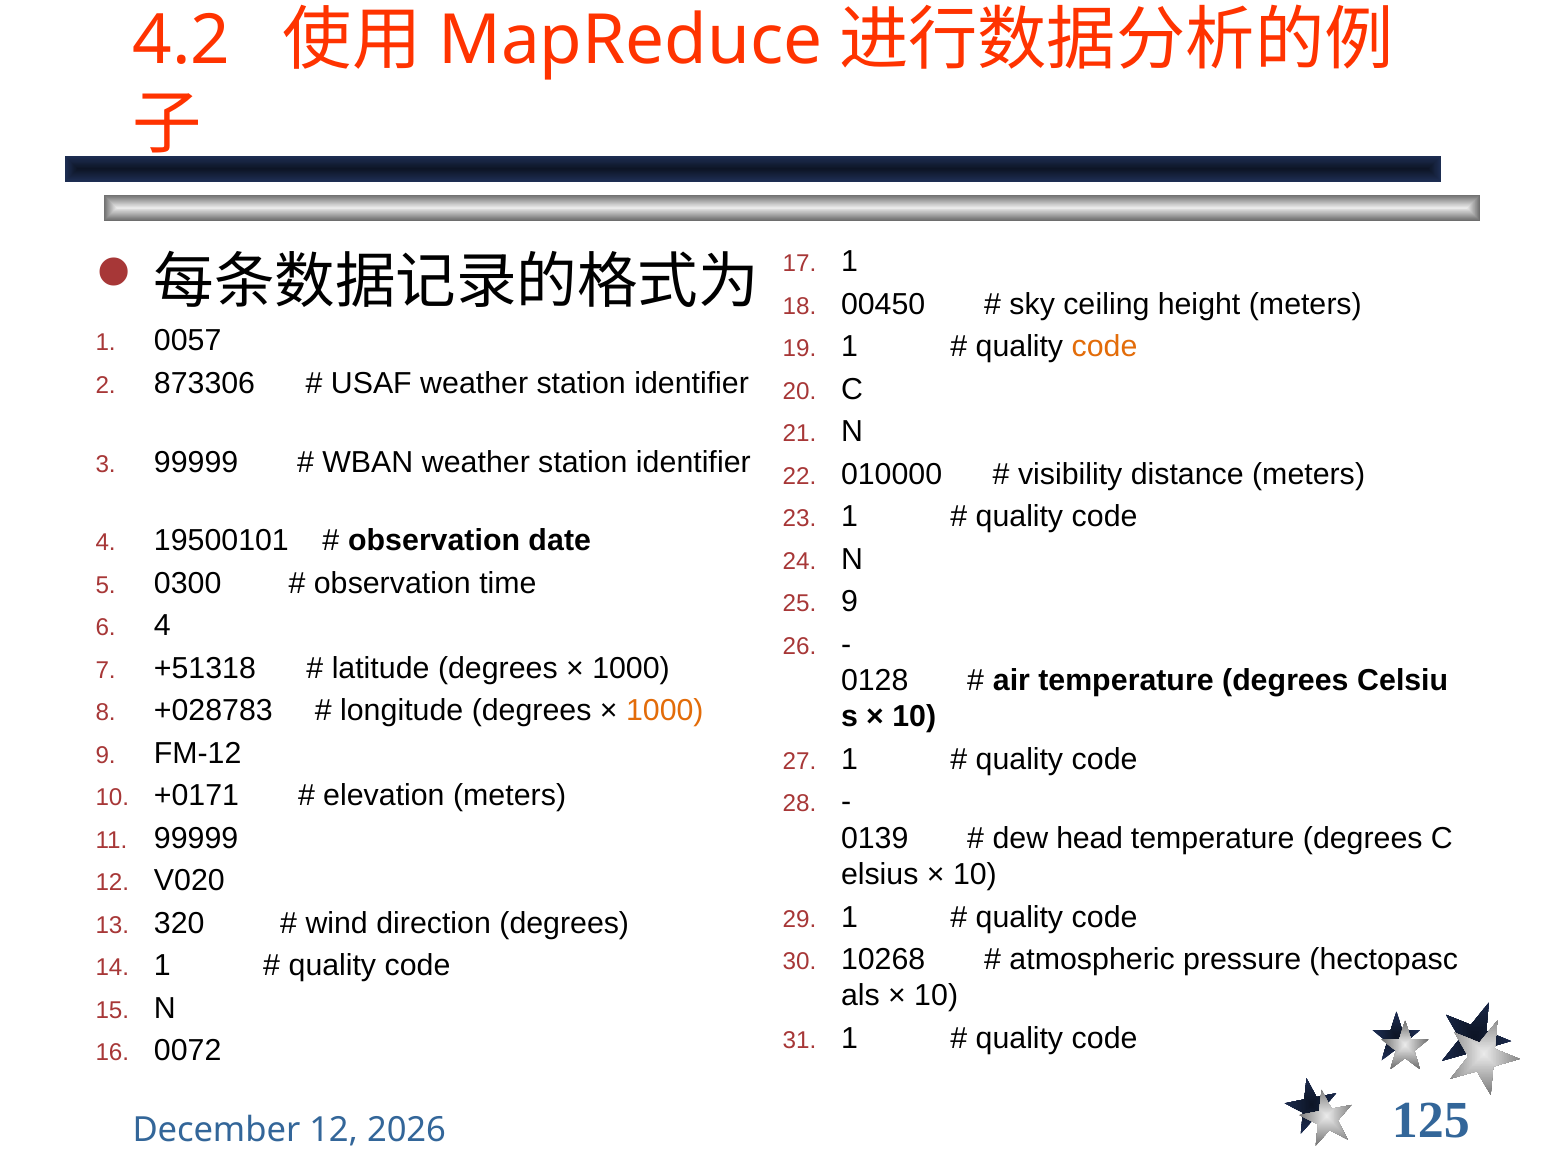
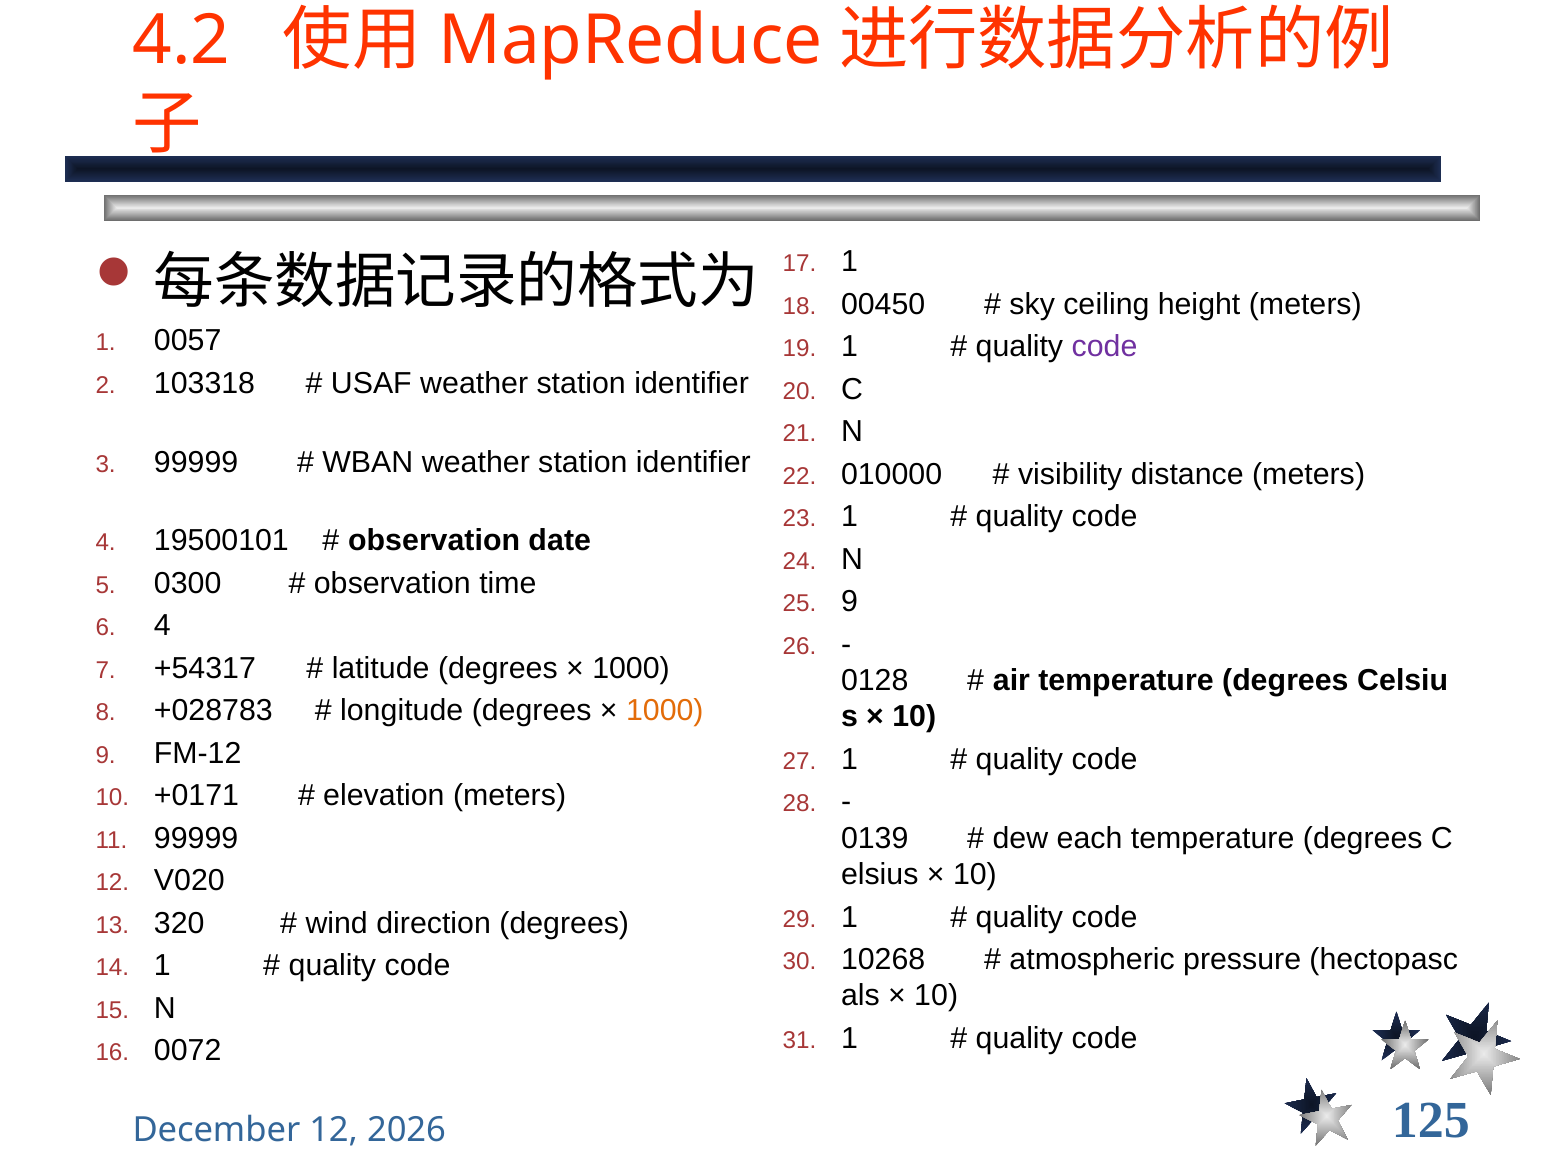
code at (1105, 347) colour: orange -> purple
873306: 873306 -> 103318
+51318: +51318 -> +54317
head: head -> each
